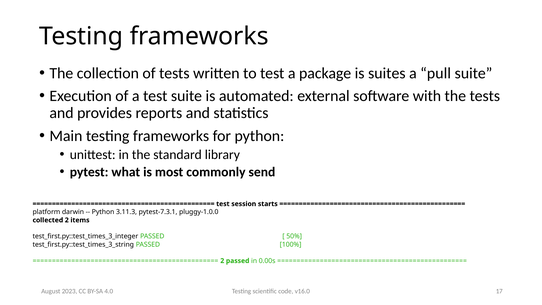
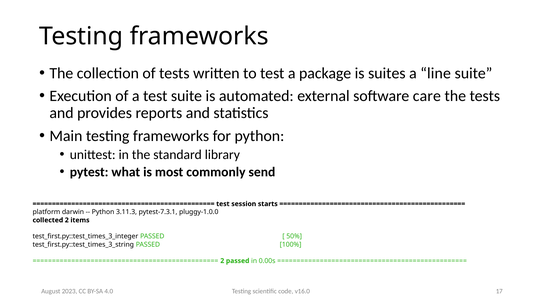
pull: pull -> line
with: with -> care
